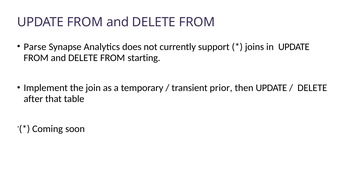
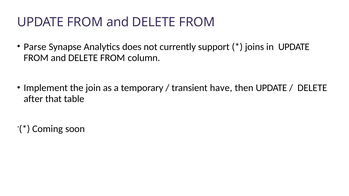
starting: starting -> column
prior: prior -> have
